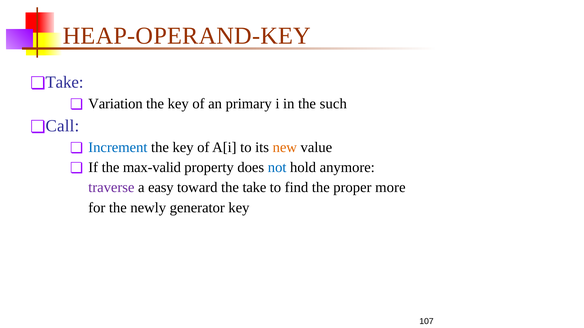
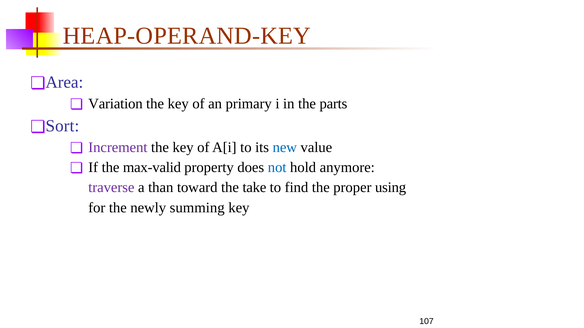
Take at (64, 82): Take -> Area
such: such -> parts
Call: Call -> Sort
Increment colour: blue -> purple
new colour: orange -> blue
easy: easy -> than
more: more -> using
generator: generator -> summing
